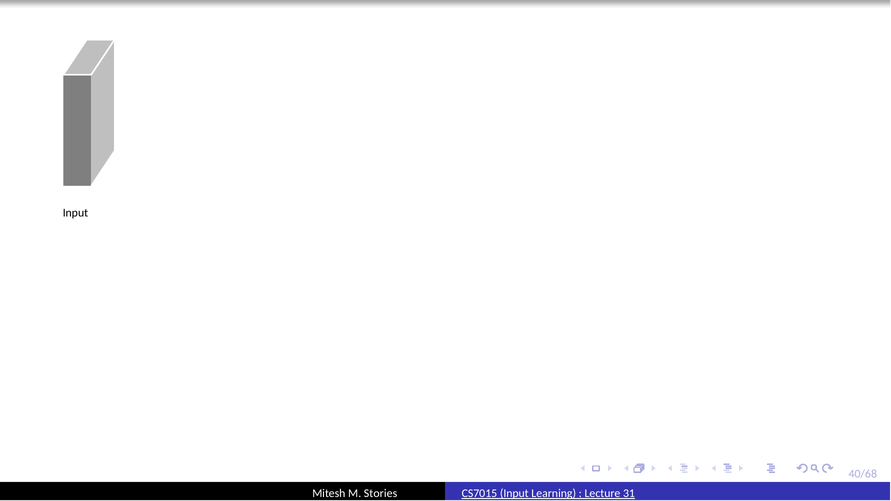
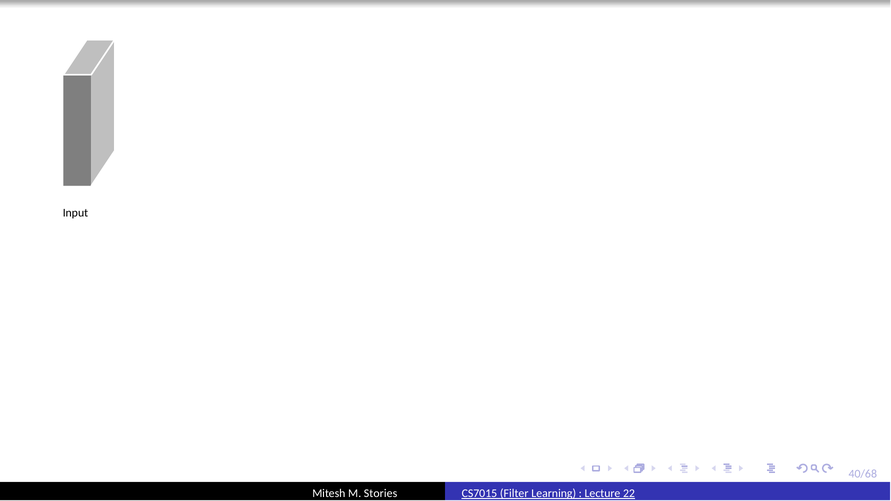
CS7015 Input: Input -> Filter
31: 31 -> 22
